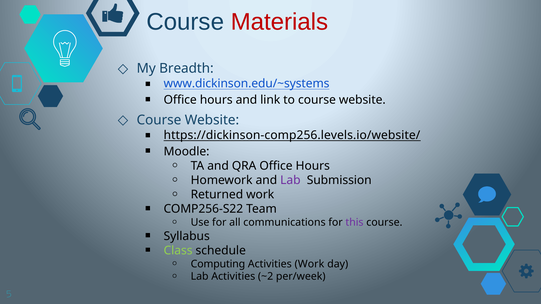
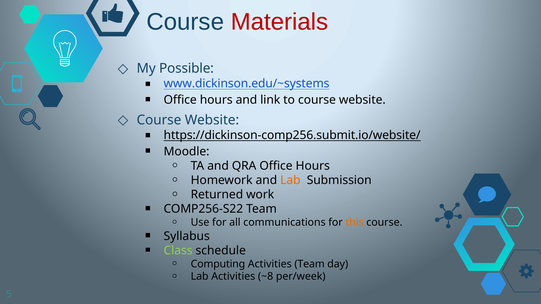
Breadth: Breadth -> Possible
https://dickinson-comp256.levels.io/website/: https://dickinson-comp256.levels.io/website/ -> https://dickinson-comp256.submit.io/website/
Lab at (290, 180) colour: purple -> orange
this colour: purple -> orange
Activities Work: Work -> Team
~2: ~2 -> ~8
